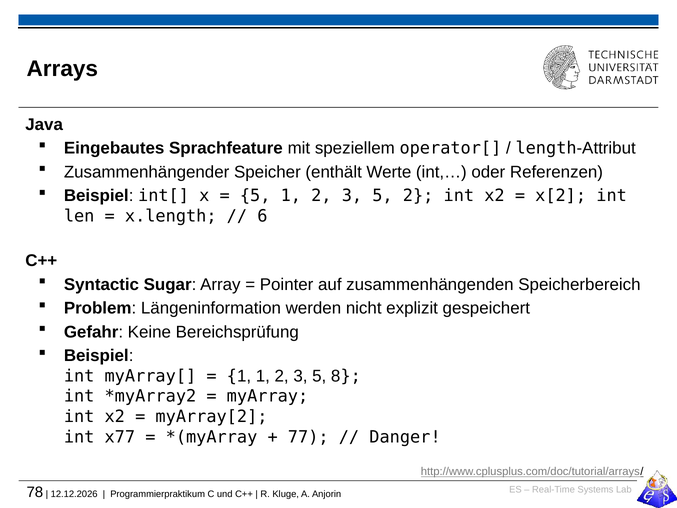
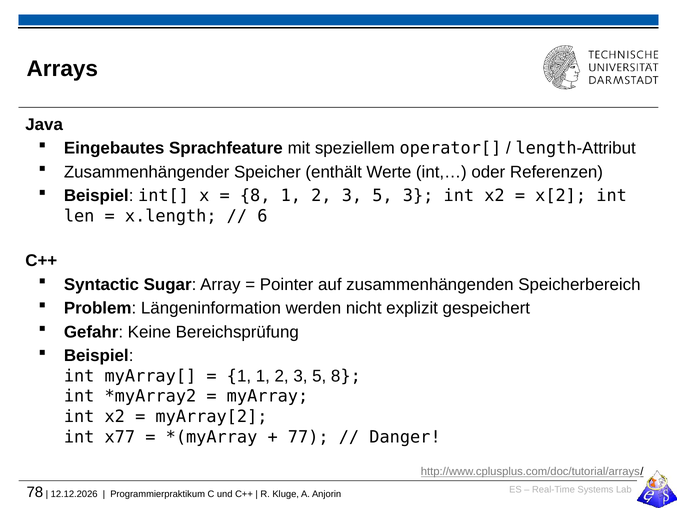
5 at (255, 196): 5 -> 8
5 2: 2 -> 3
